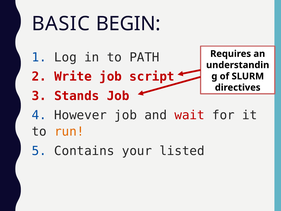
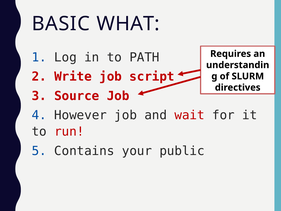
BEGIN: BEGIN -> WHAT
Stands: Stands -> Source
run colour: orange -> red
listed: listed -> public
